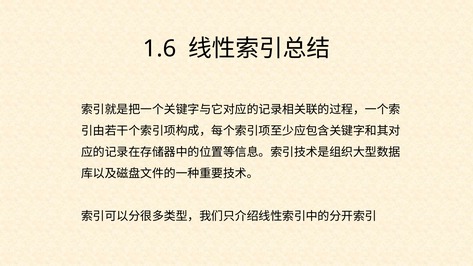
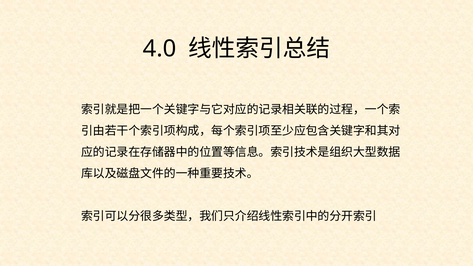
1.6: 1.6 -> 4.0
